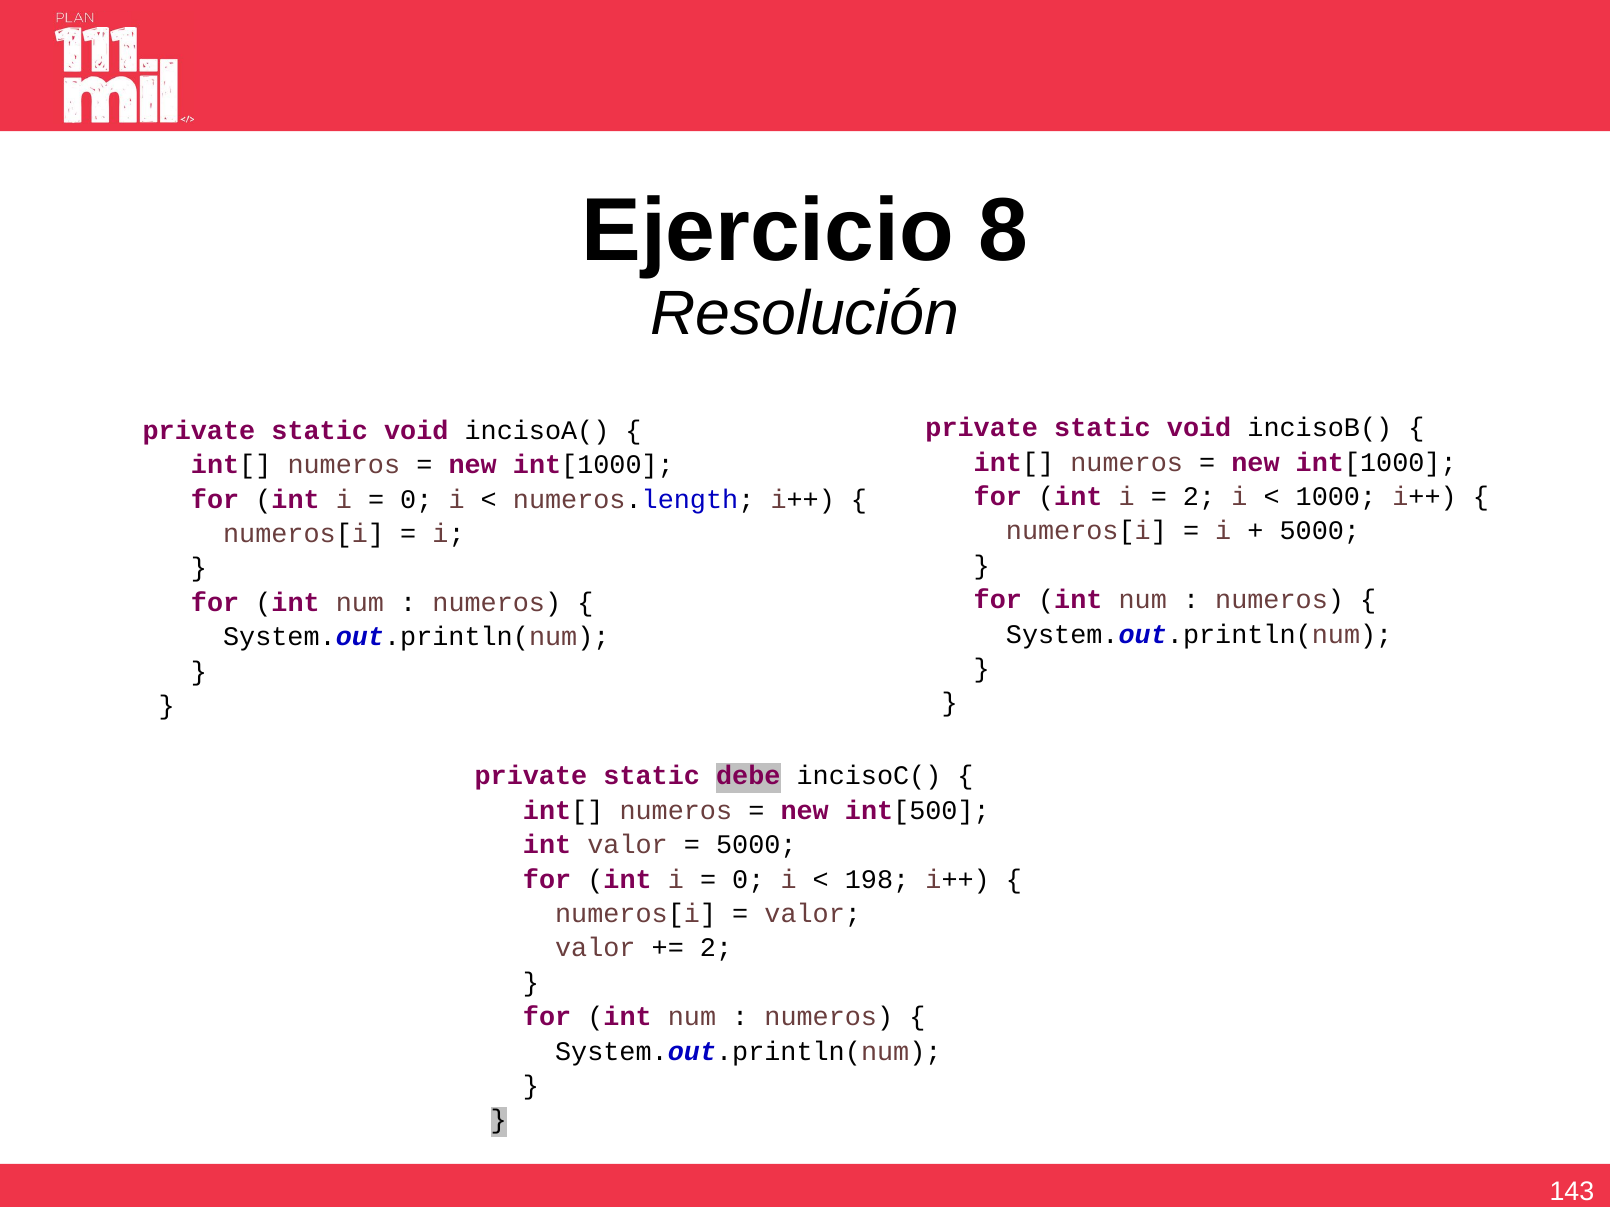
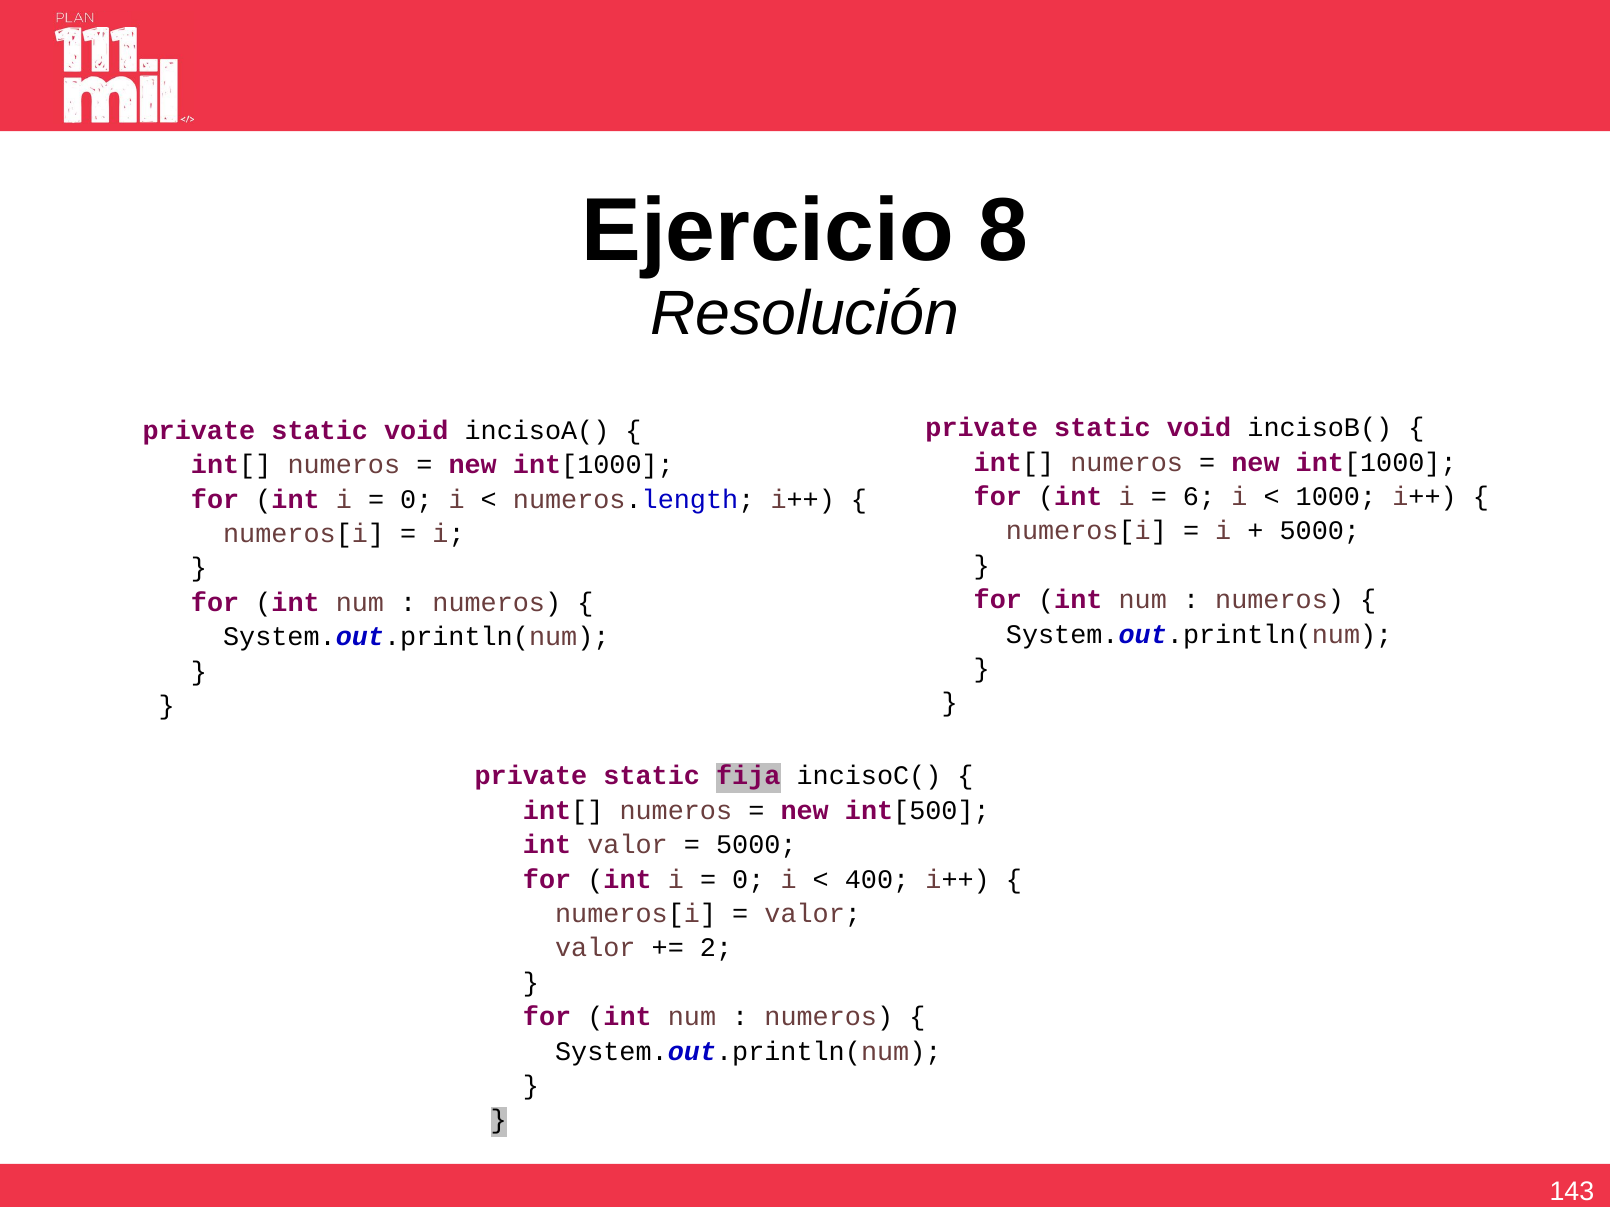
2 at (1199, 497): 2 -> 6
debe: debe -> fija
198: 198 -> 400
